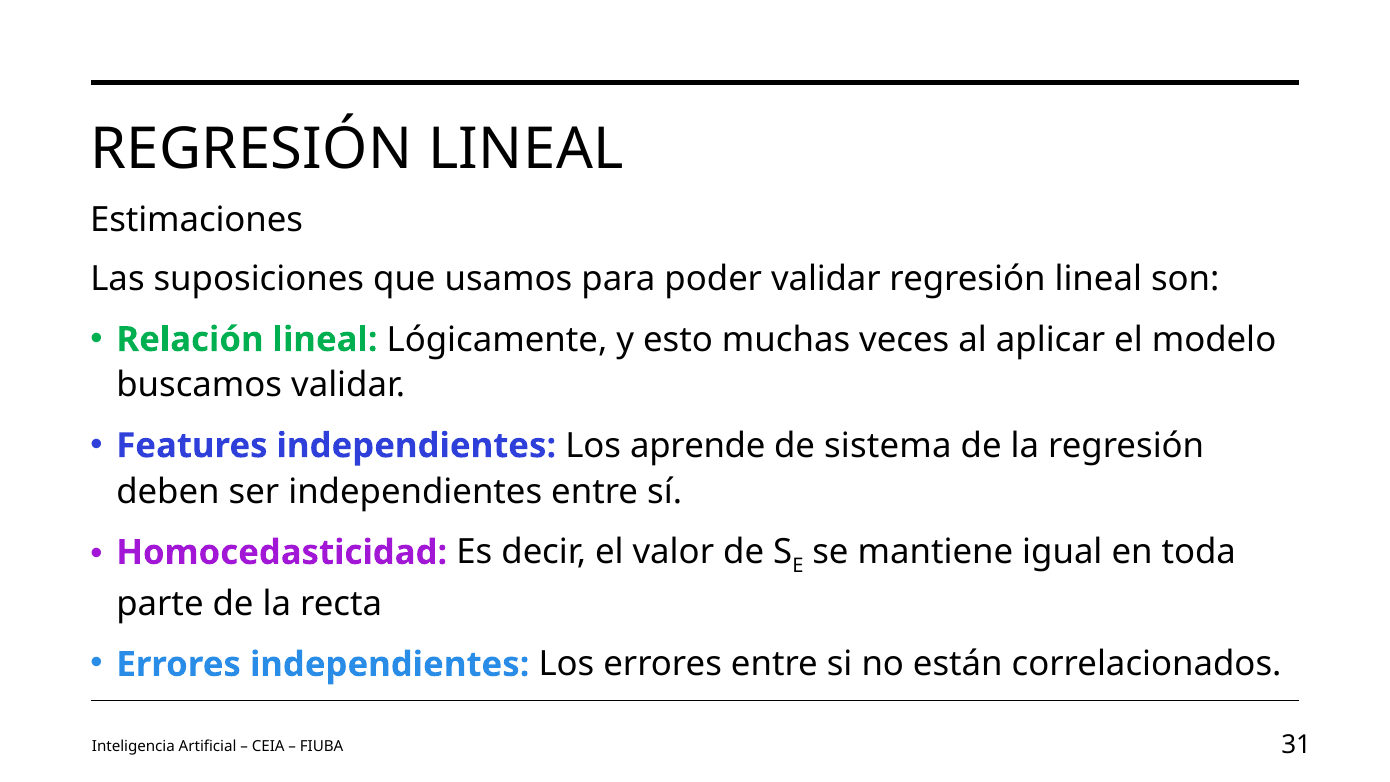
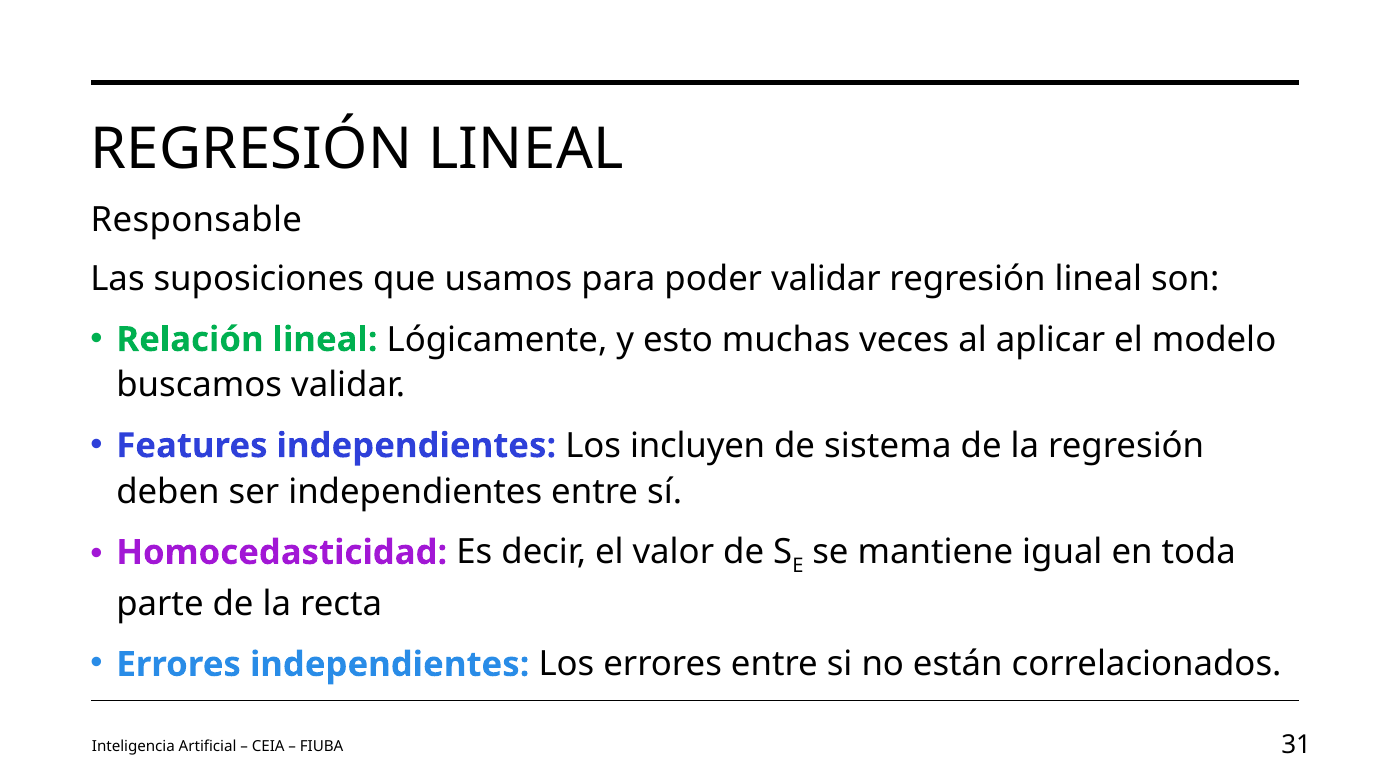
Estimaciones: Estimaciones -> Responsable
aprende: aprende -> incluyen
